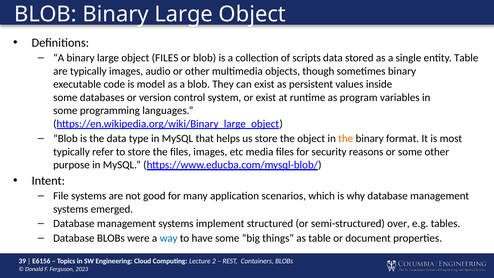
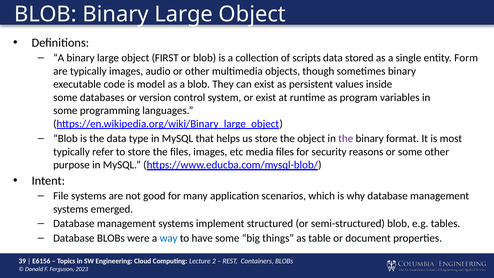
object FILES: FILES -> FIRST
entity Table: Table -> Form
the at (346, 139) colour: orange -> purple
semi-structured over: over -> blob
